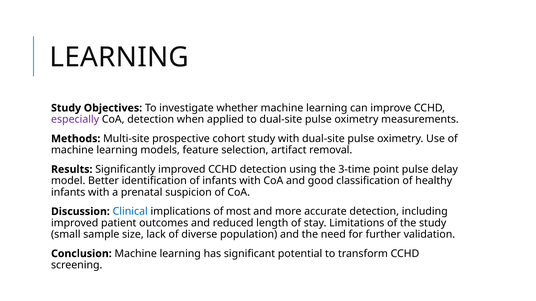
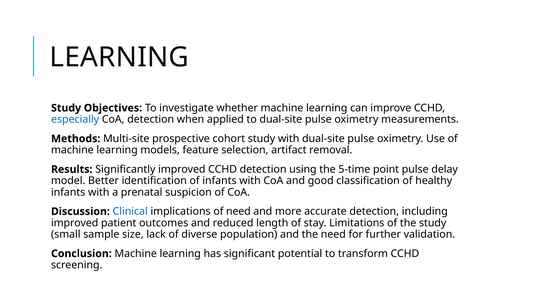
especially colour: purple -> blue
3-time: 3-time -> 5-time
of most: most -> need
